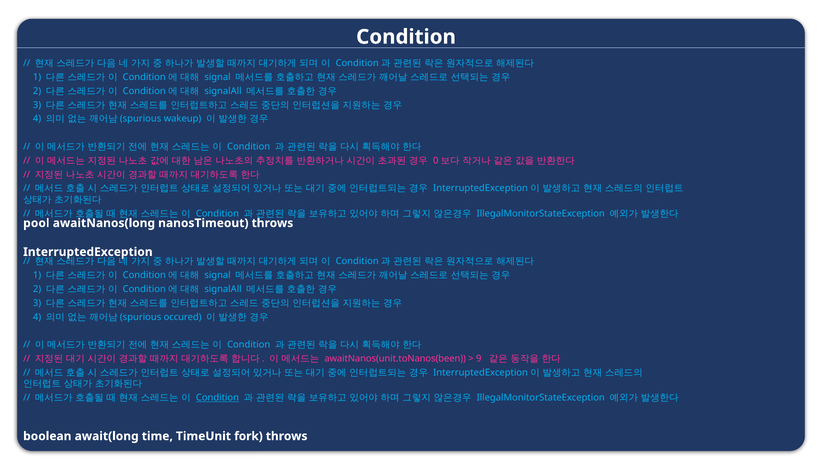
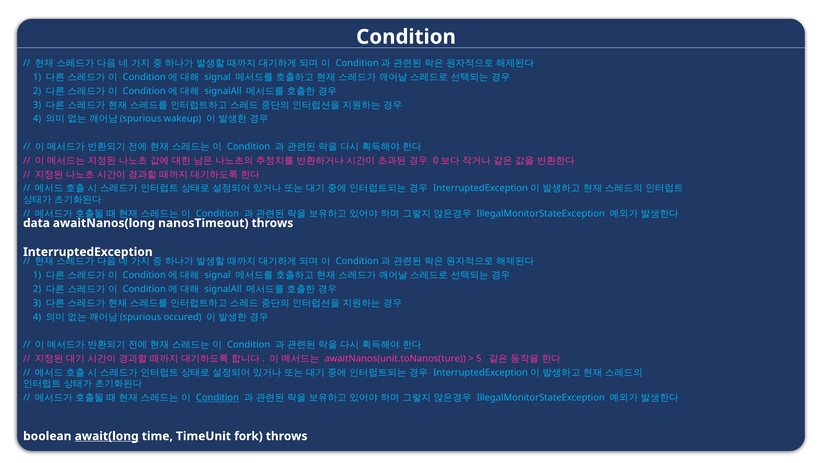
pool: pool -> data
awaitNanos(unit.toNanos(been: awaitNanos(unit.toNanos(been -> awaitNanos(unit.toNanos(ture
9: 9 -> 5
await(long underline: none -> present
